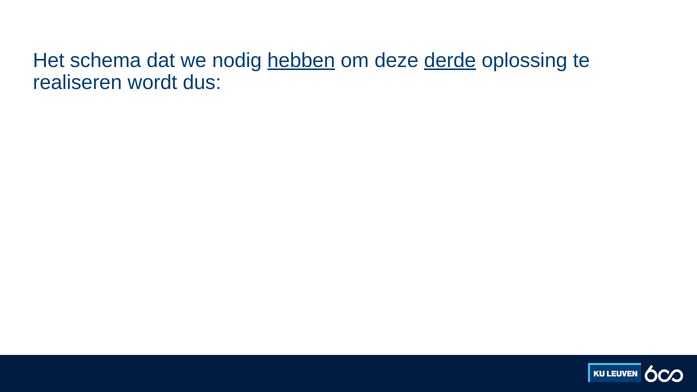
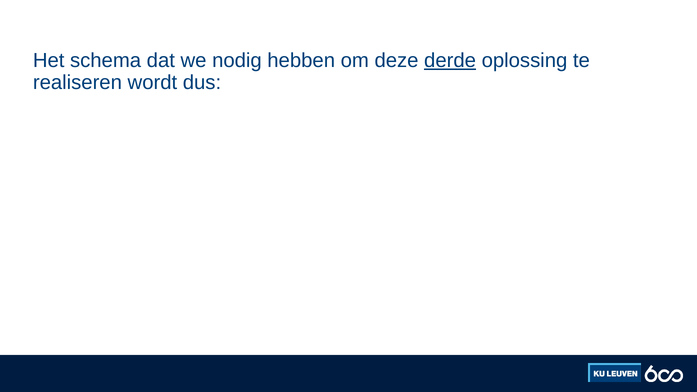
hebben underline: present -> none
